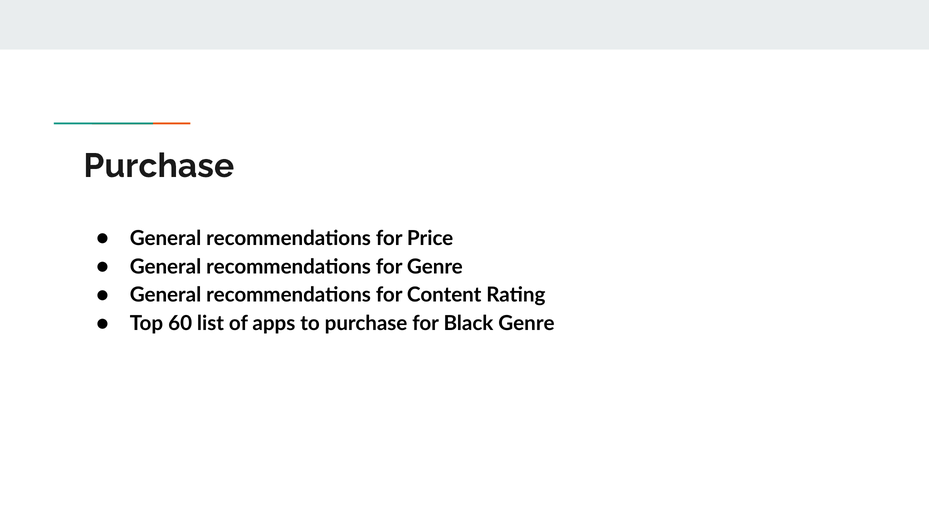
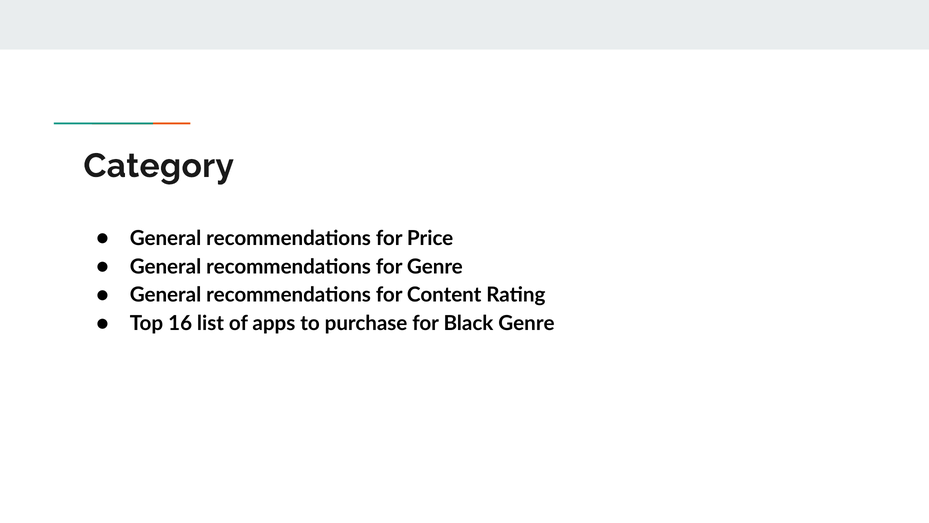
Purchase at (159, 166): Purchase -> Category
60: 60 -> 16
